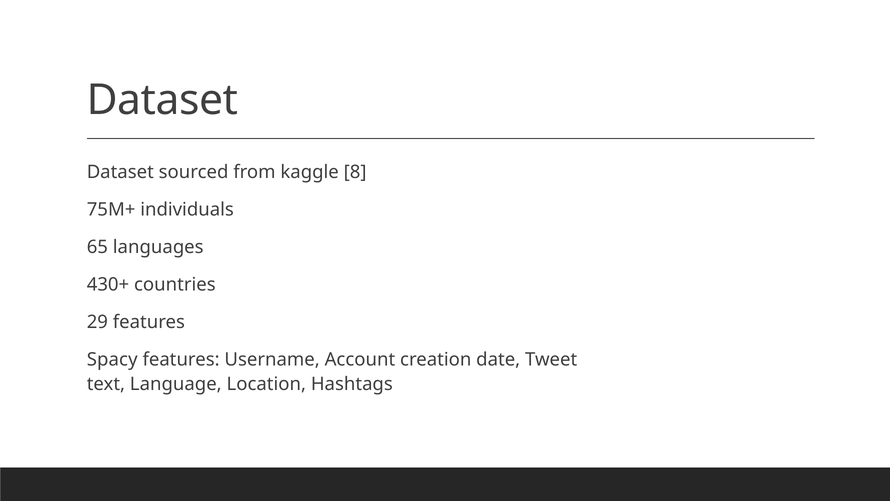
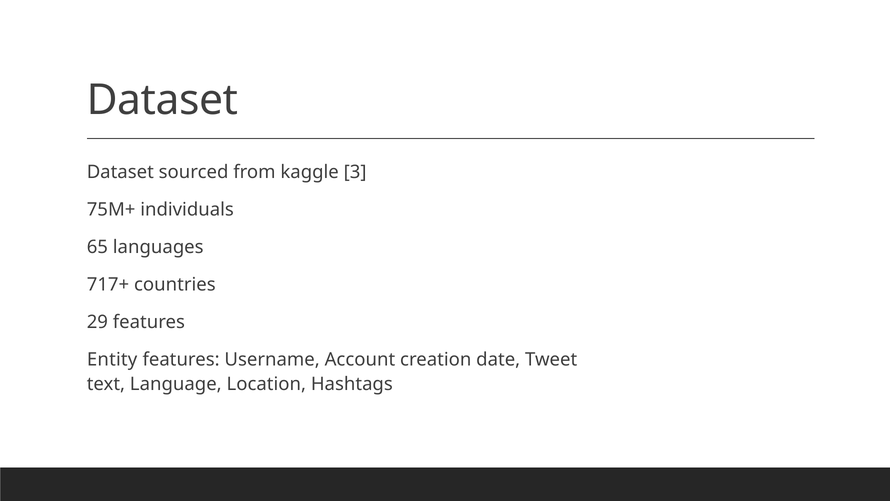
8: 8 -> 3
430+: 430+ -> 717+
Spacy: Spacy -> Entity
